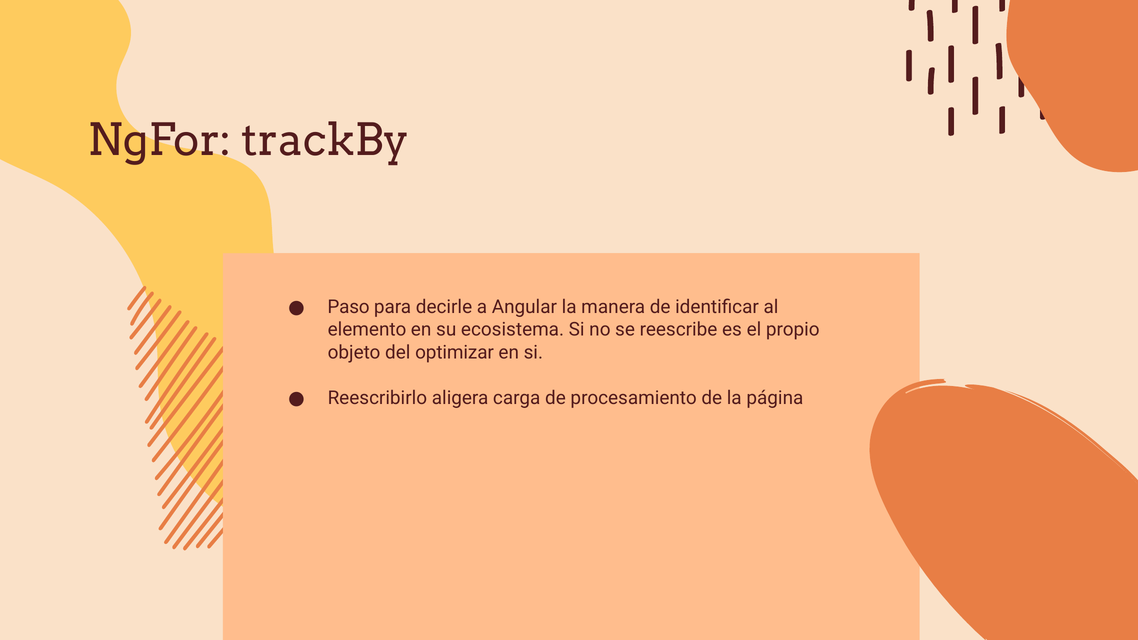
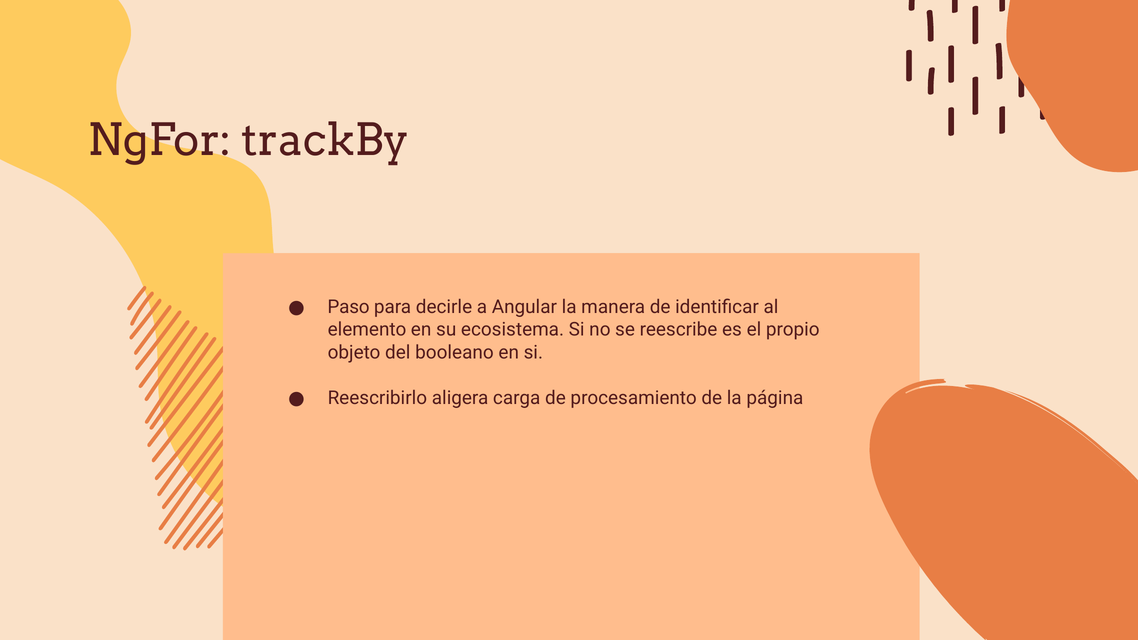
optimizar: optimizar -> booleano
